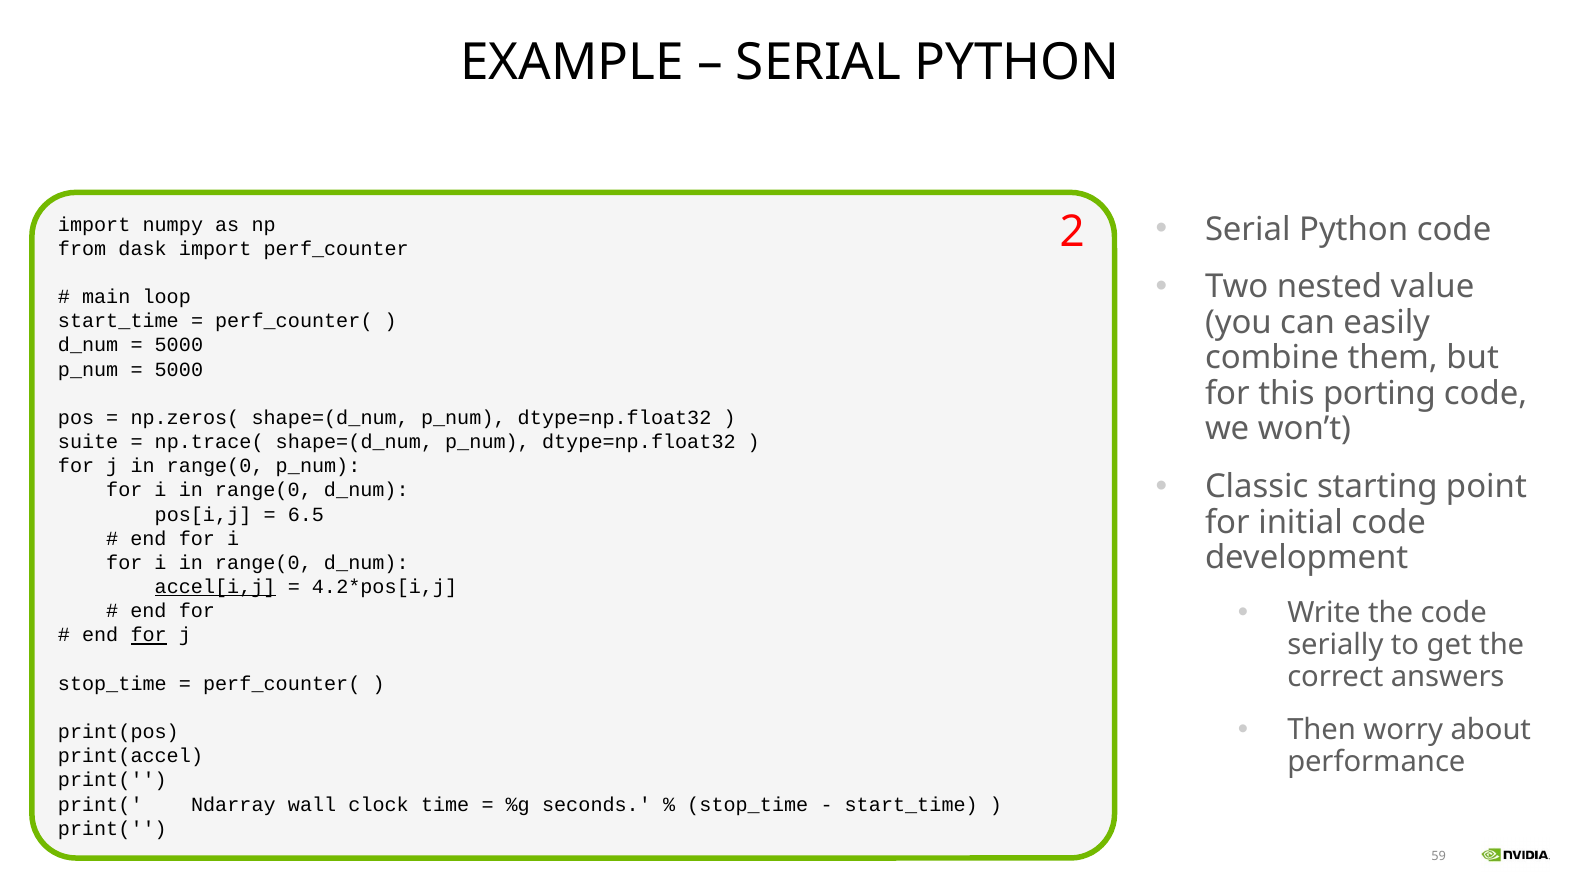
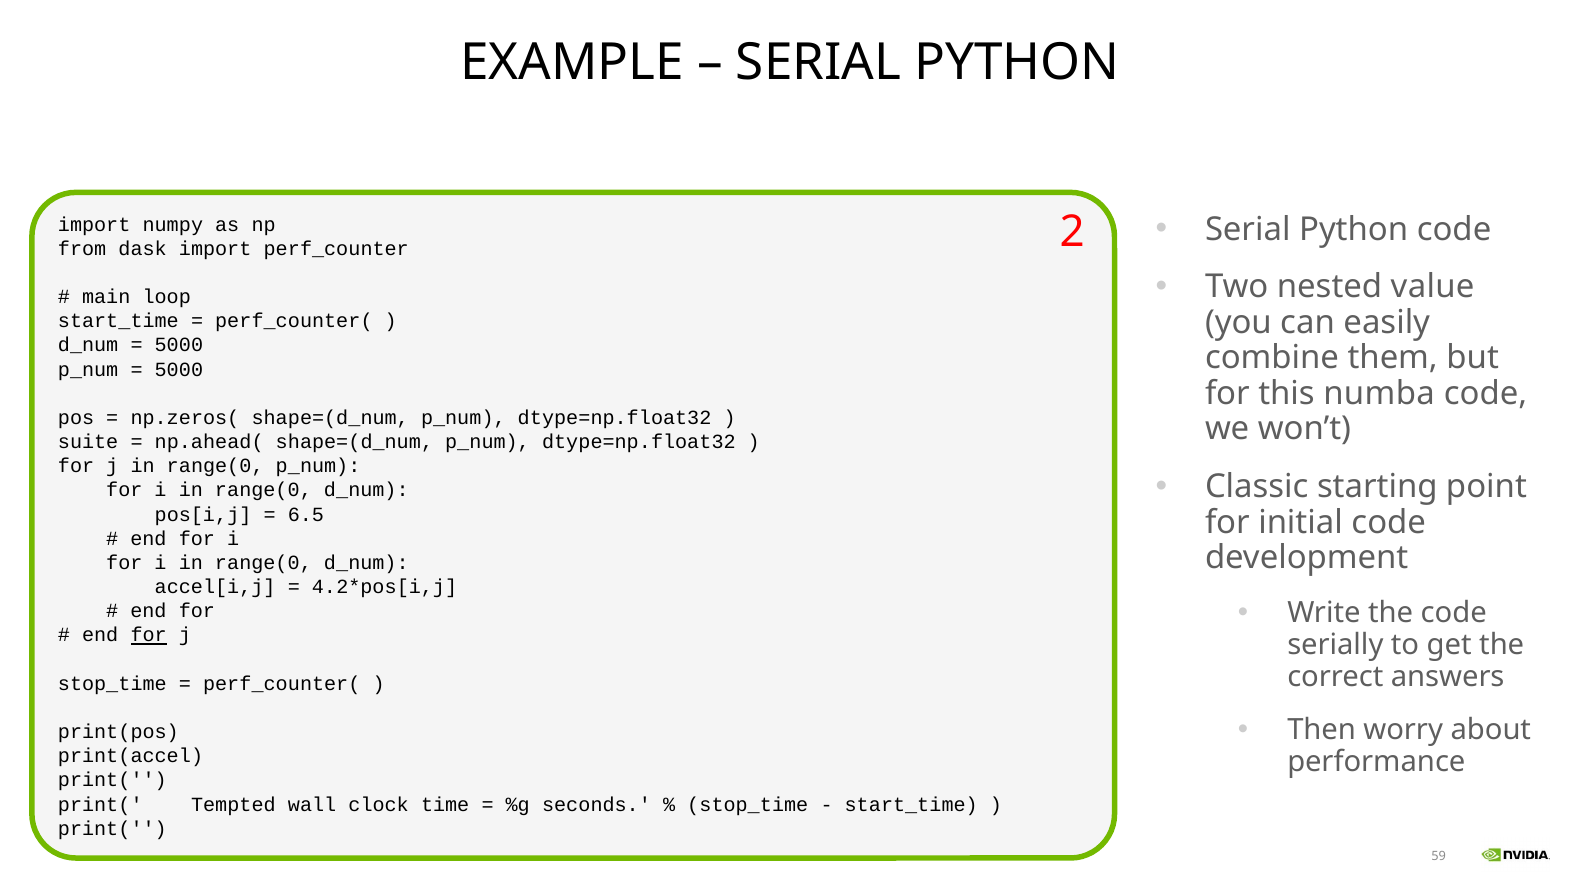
porting: porting -> numba
np.trace(: np.trace( -> np.ahead(
accel[i,j underline: present -> none
Ndarray: Ndarray -> Tempted
